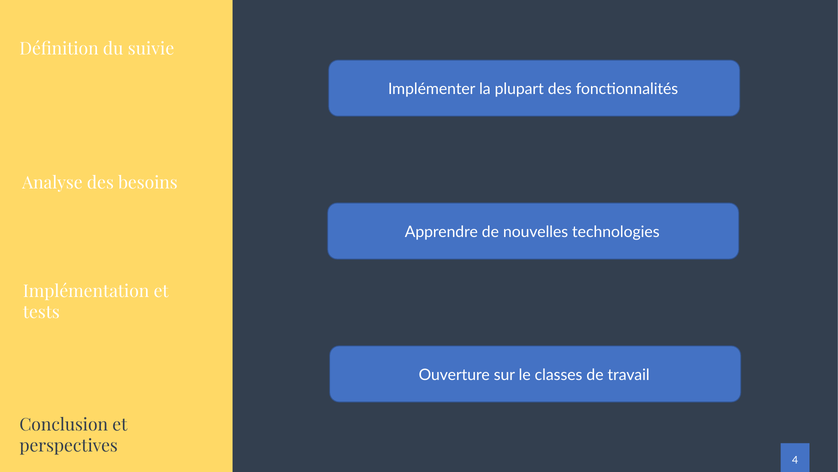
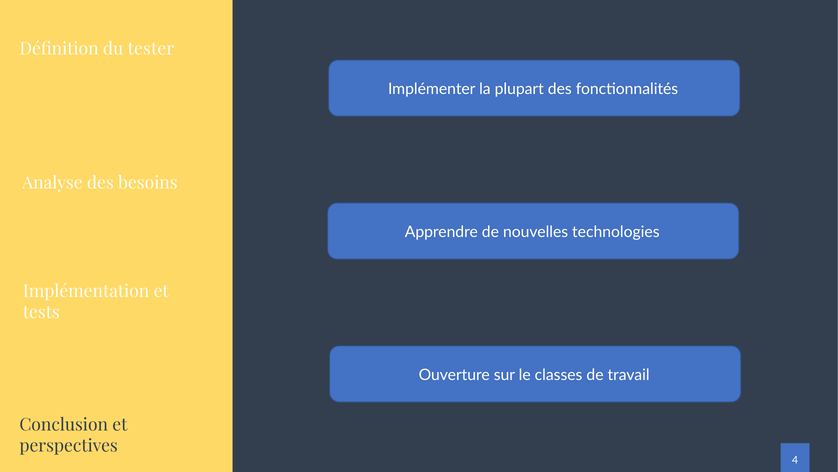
suivie: suivie -> tester
